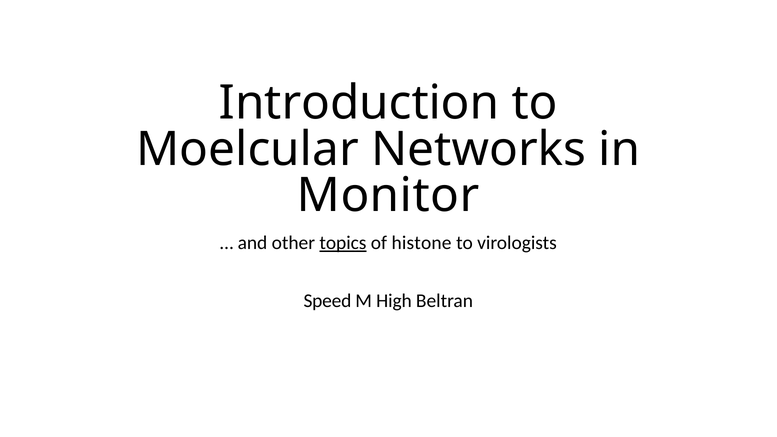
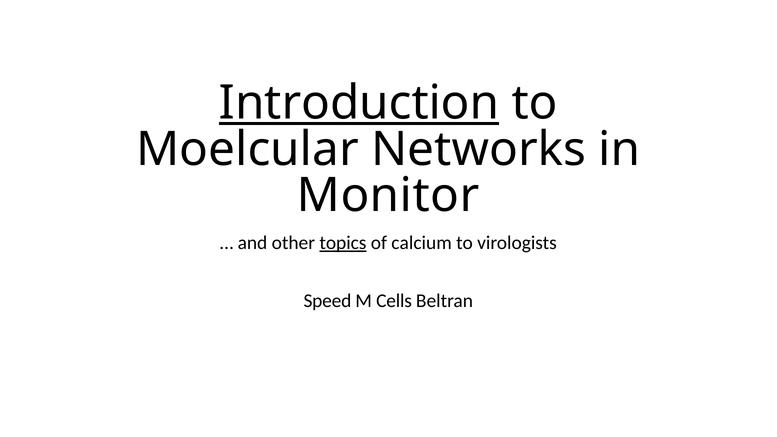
Introduction underline: none -> present
histone: histone -> calcium
High: High -> Cells
